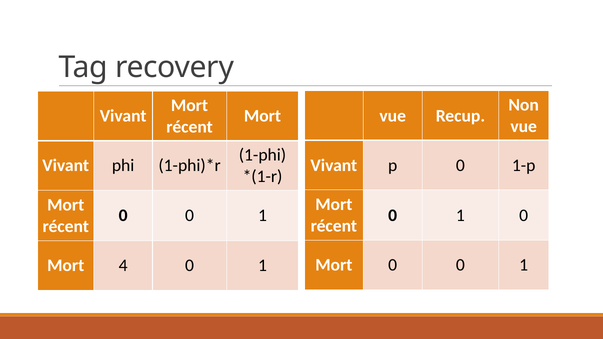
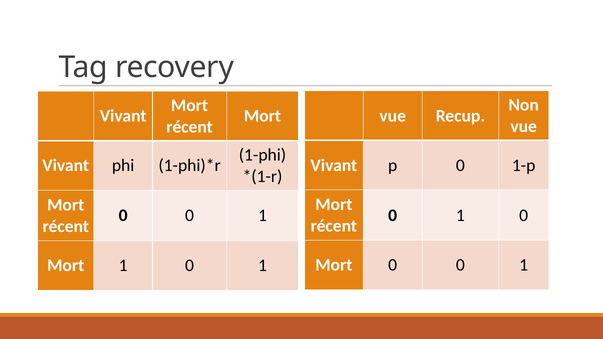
Mort 4: 4 -> 1
